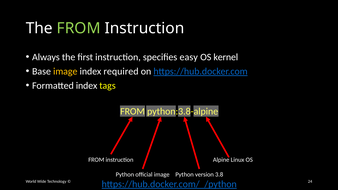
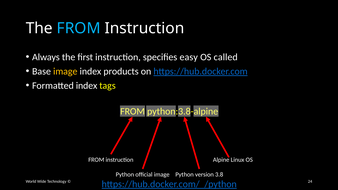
FROM at (79, 28) colour: light green -> light blue
kernel: kernel -> called
required: required -> products
